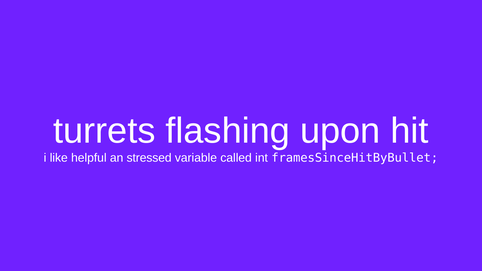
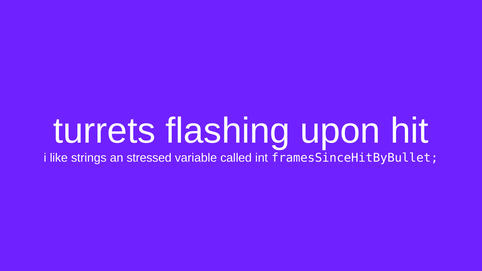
helpful: helpful -> strings
